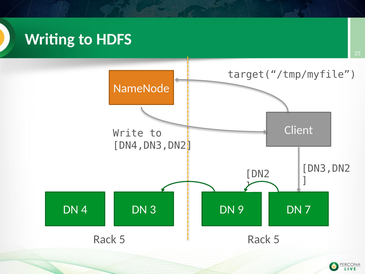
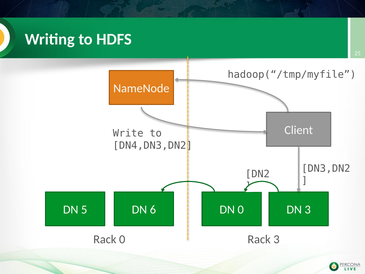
target(“/tmp/myfile: target(“/tmp/myfile -> hadoop(“/tmp/myfile
4: 4 -> 5
3: 3 -> 6
DN 9: 9 -> 0
DN 7: 7 -> 3
5 at (122, 239): 5 -> 0
5 at (276, 239): 5 -> 3
